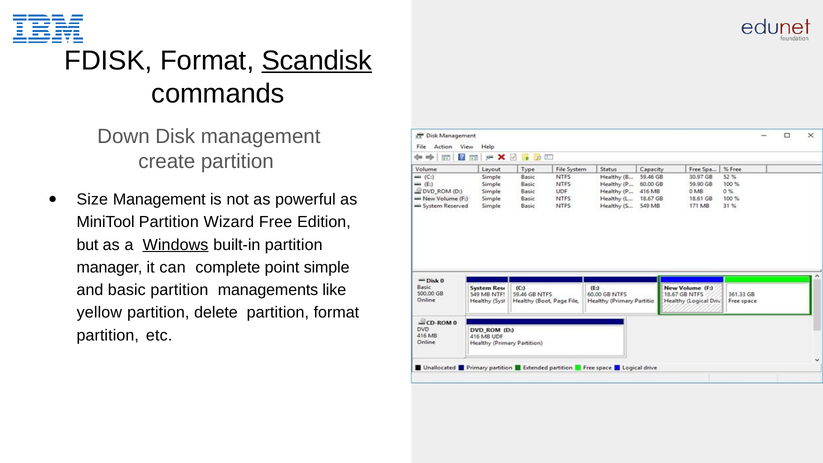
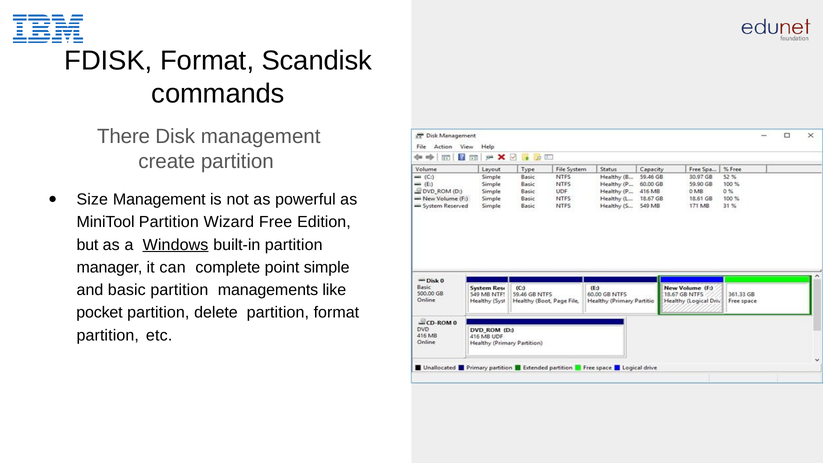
Scandisk underline: present -> none
Down: Down -> There
yellow: yellow -> pocket
